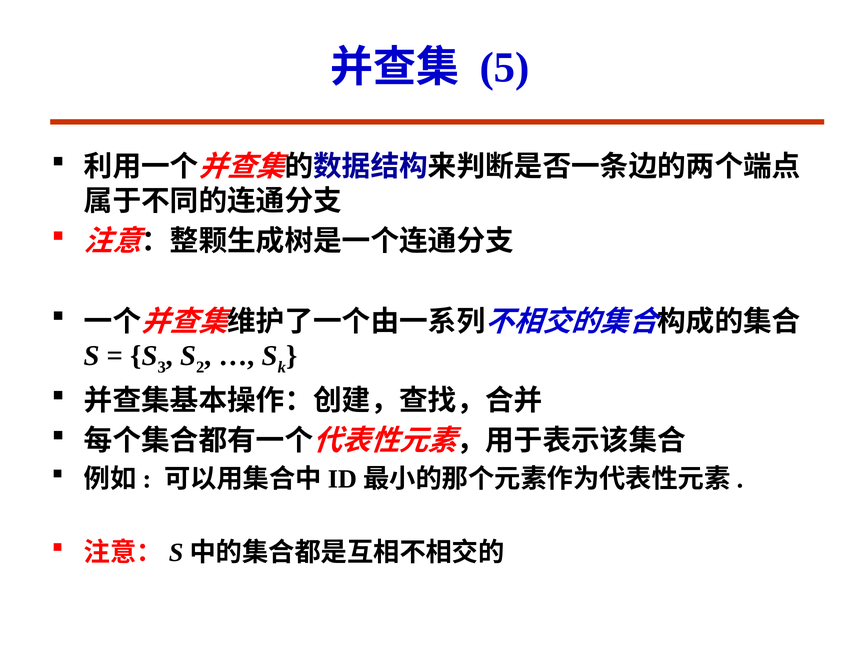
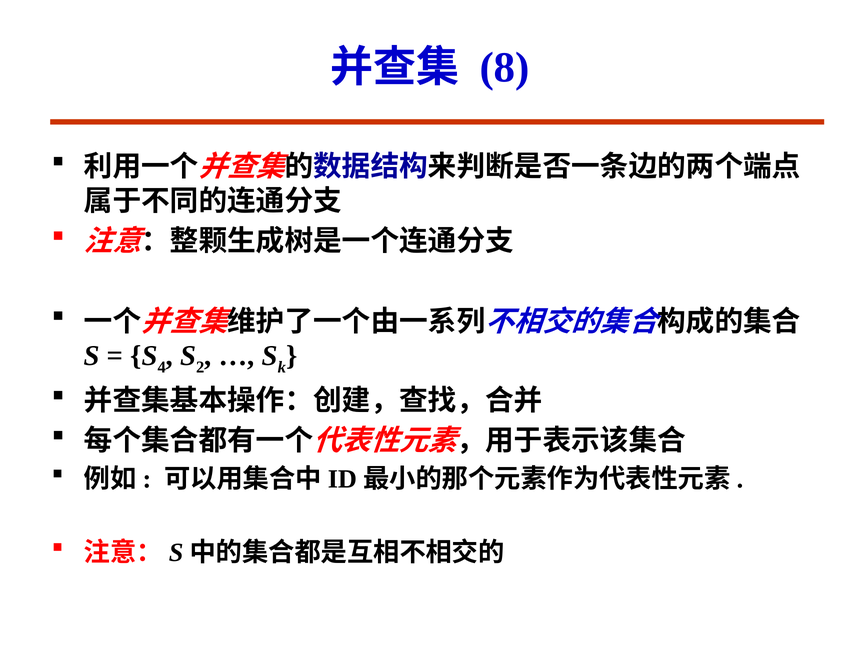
5: 5 -> 8
3: 3 -> 4
